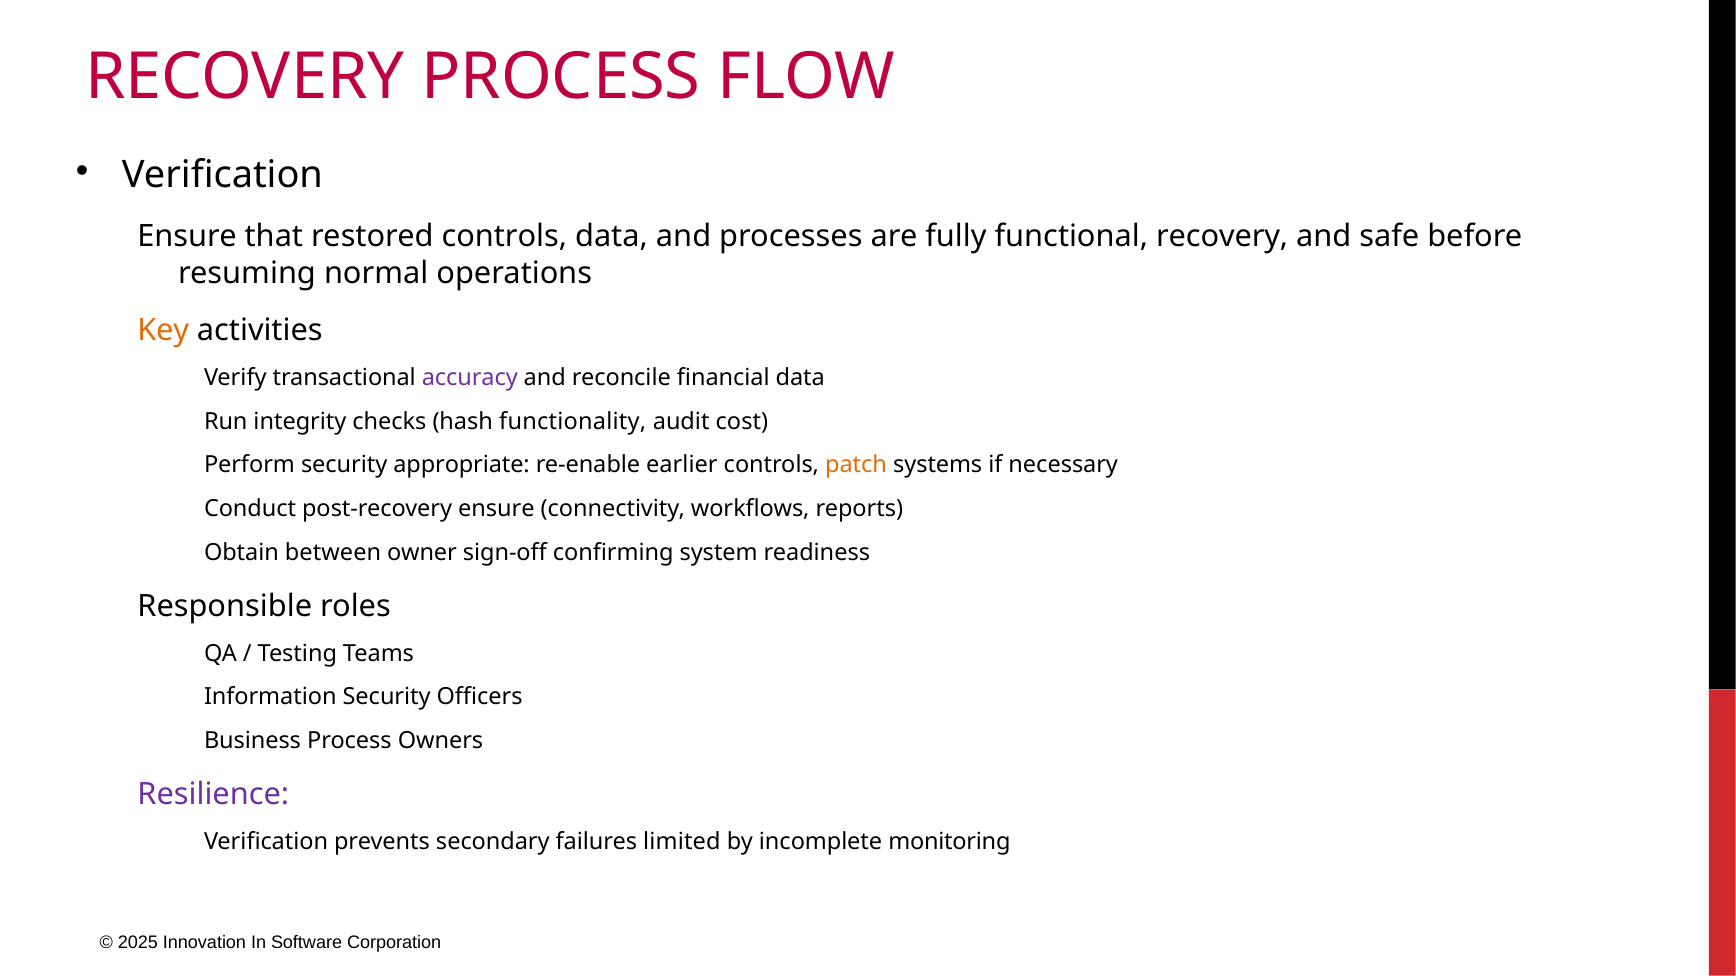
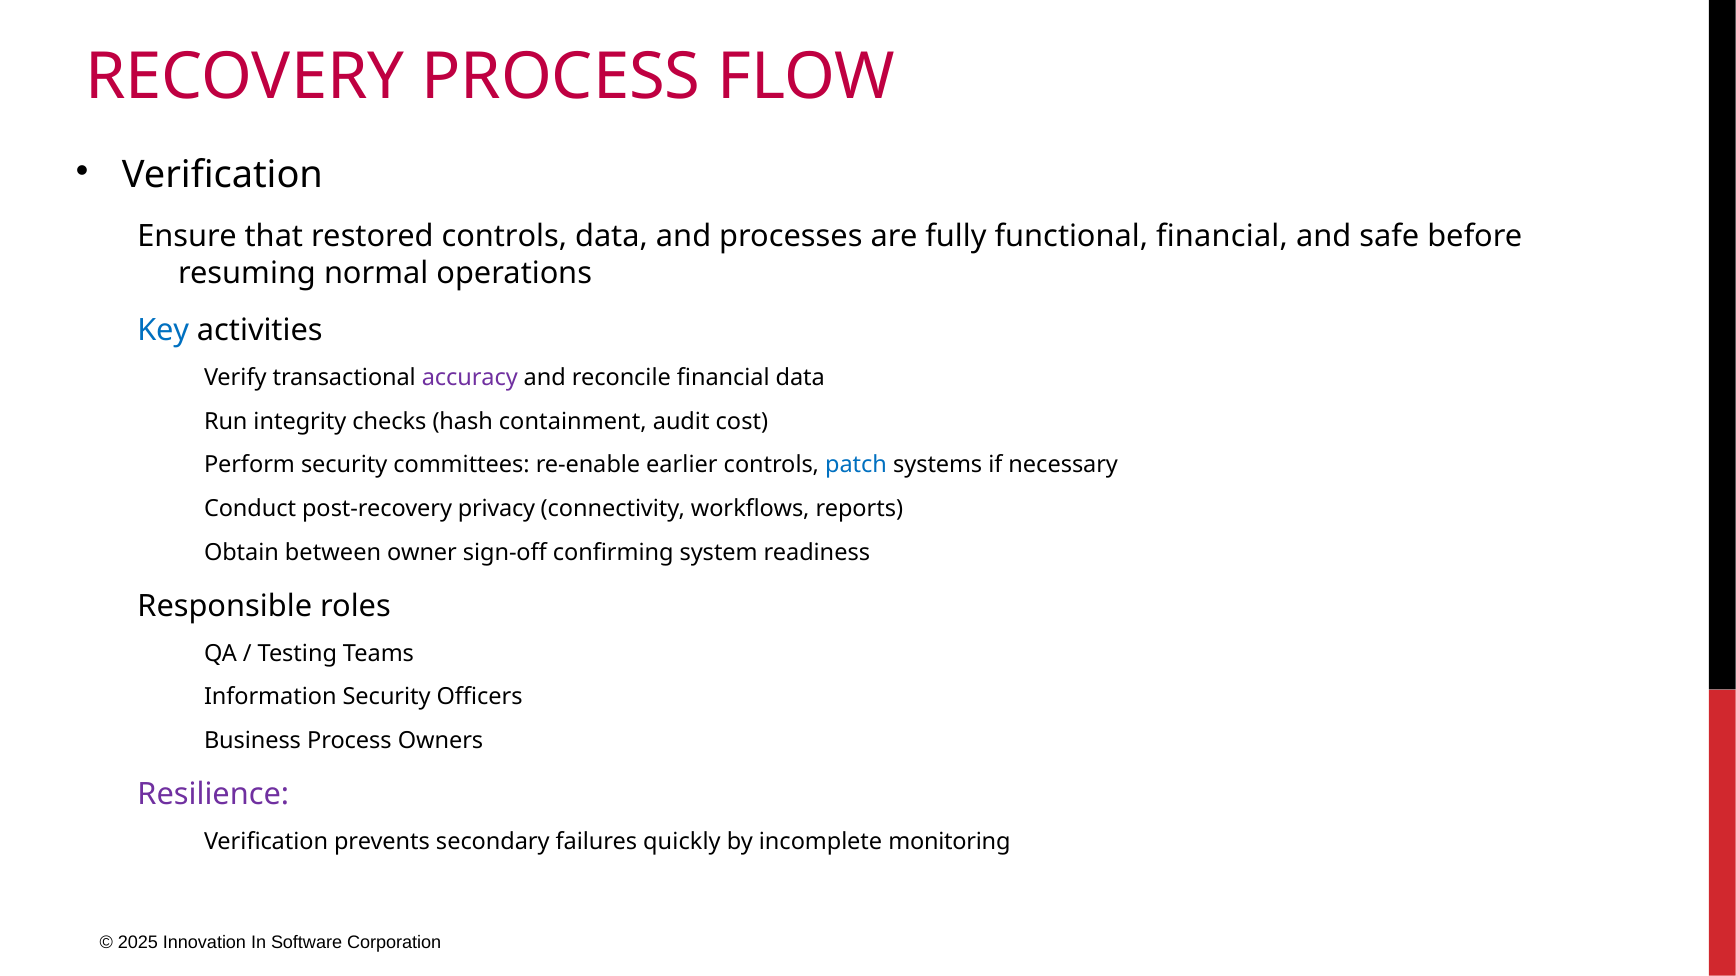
functional recovery: recovery -> financial
Key colour: orange -> blue
functionality: functionality -> containment
appropriate: appropriate -> committees
patch colour: orange -> blue
post-recovery ensure: ensure -> privacy
limited: limited -> quickly
